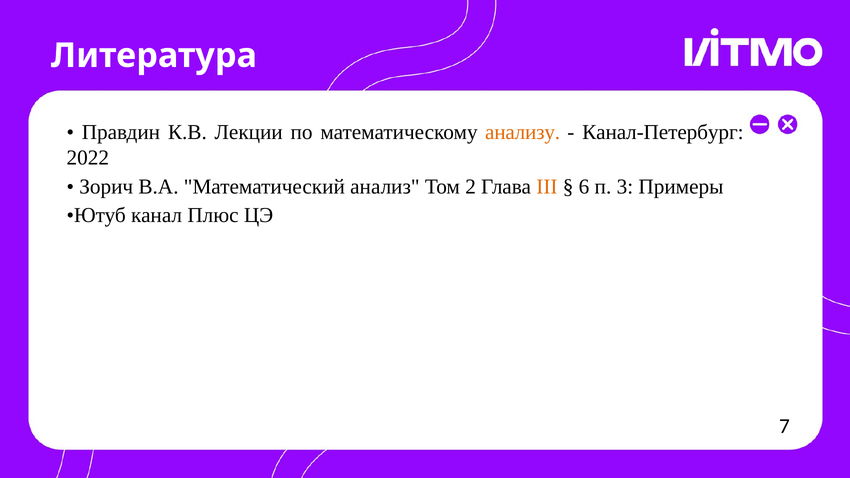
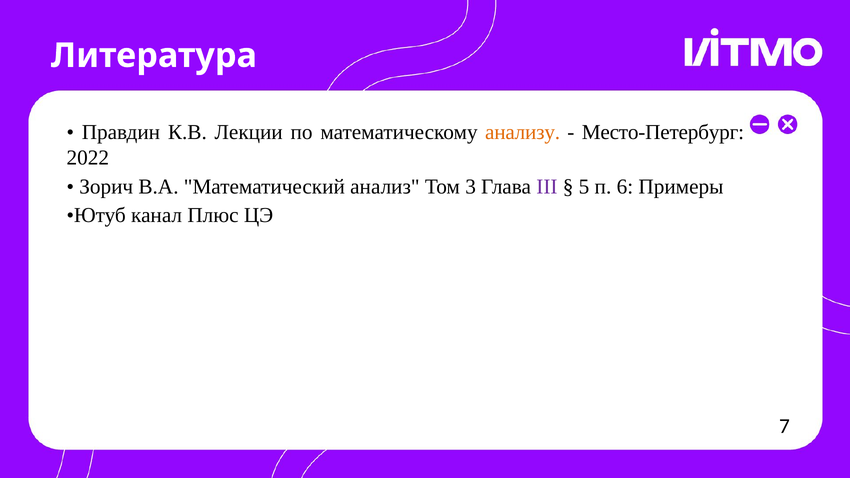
Канал-Петербург: Канал-Петербург -> Место-Петербург
2: 2 -> 3
III colour: orange -> purple
6: 6 -> 5
3: 3 -> 6
